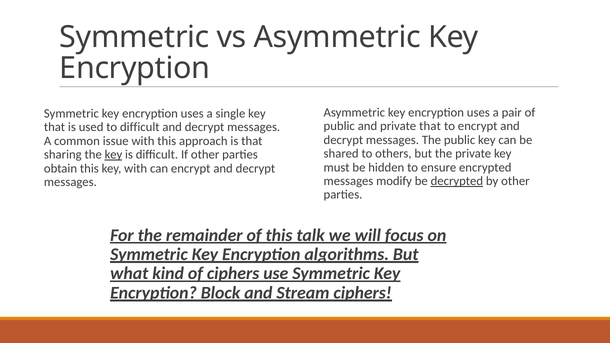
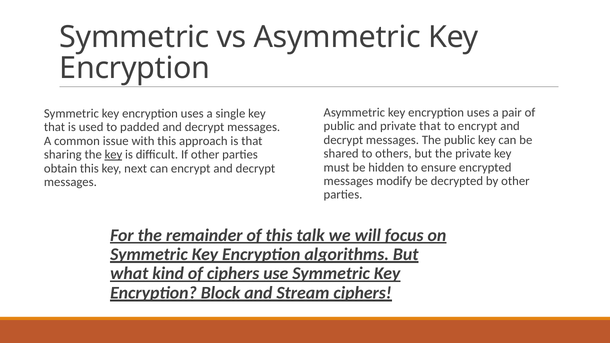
to difficult: difficult -> padded
key with: with -> next
decrypted underline: present -> none
